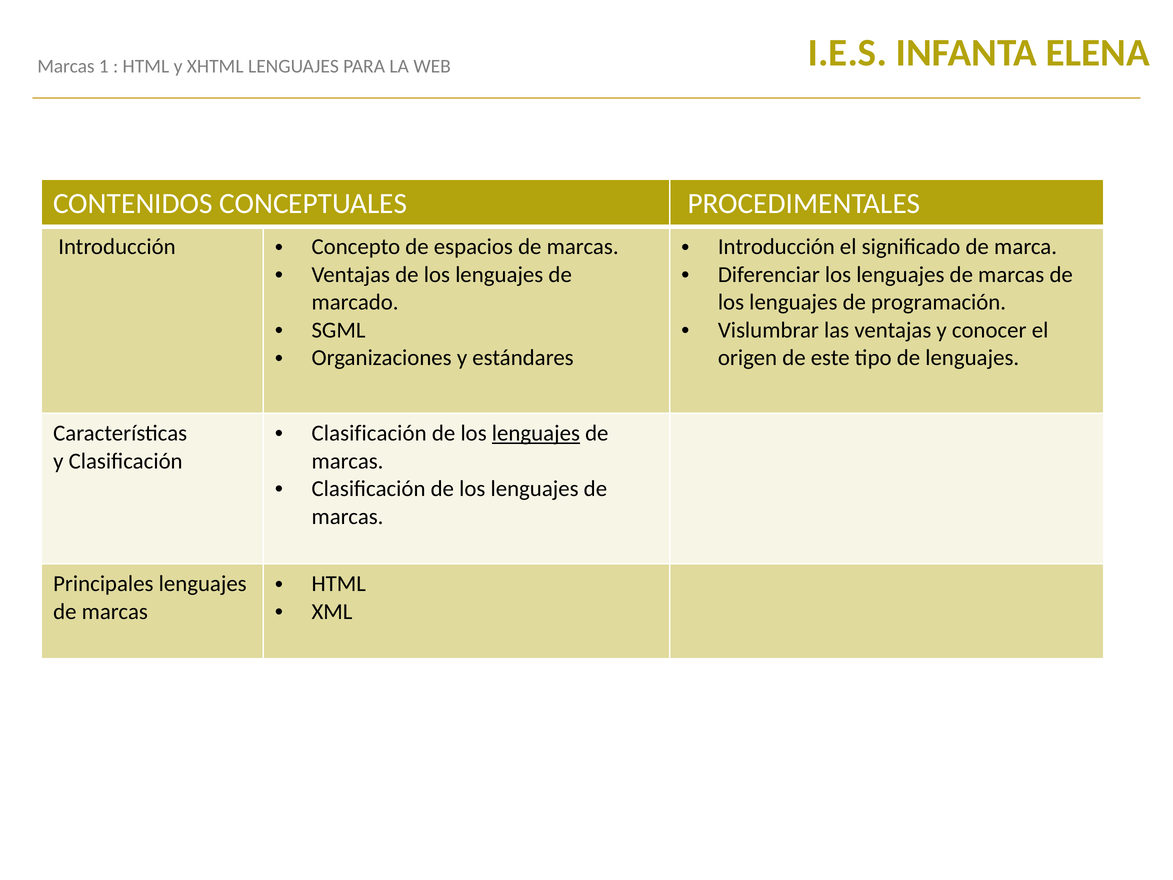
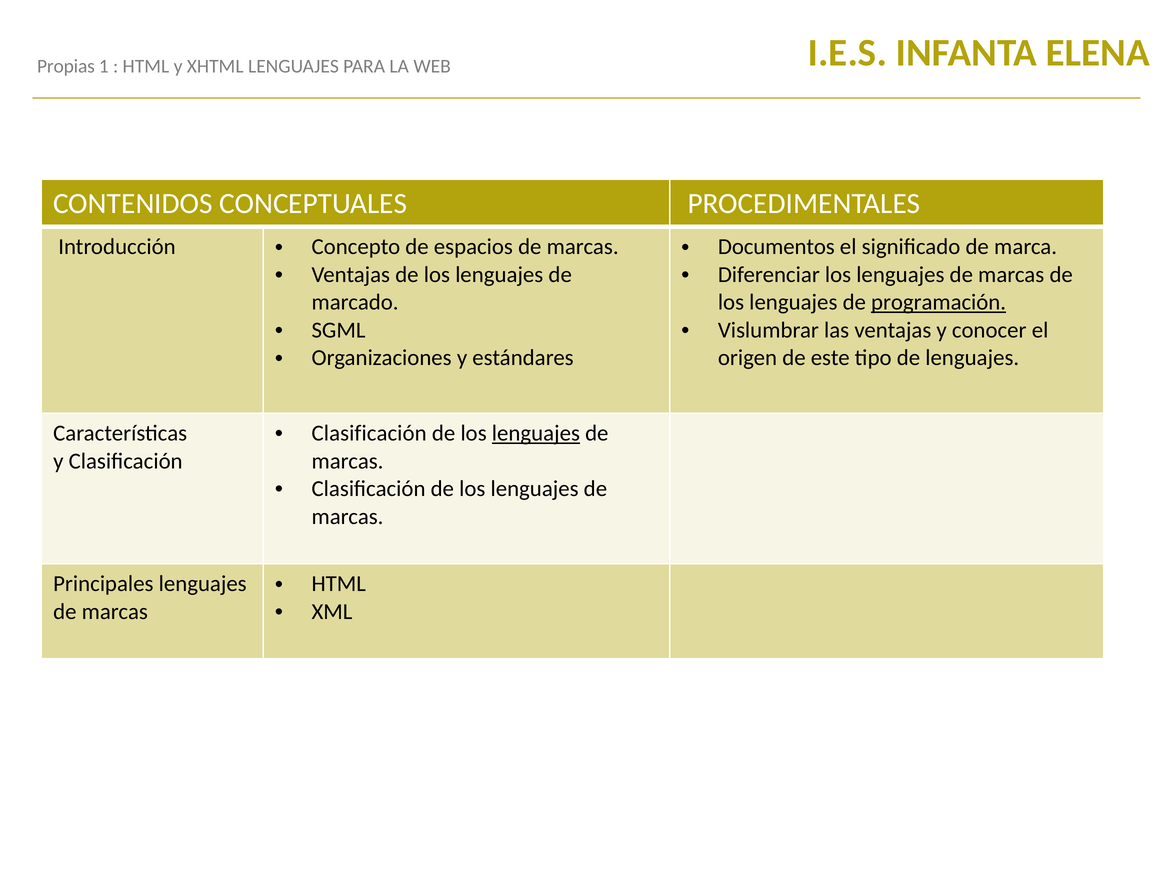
Marcas at (66, 66): Marcas -> Propias
Introducción at (776, 247): Introducción -> Documentos
programación underline: none -> present
